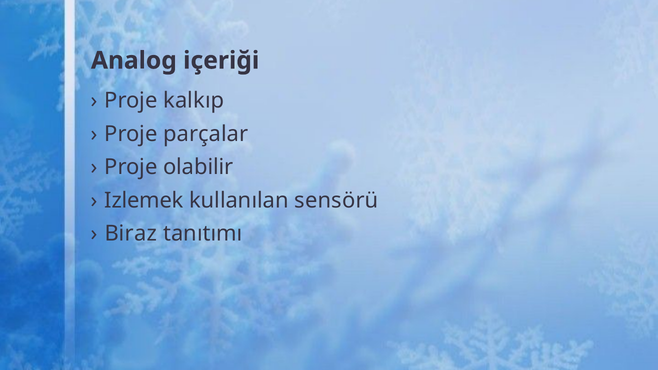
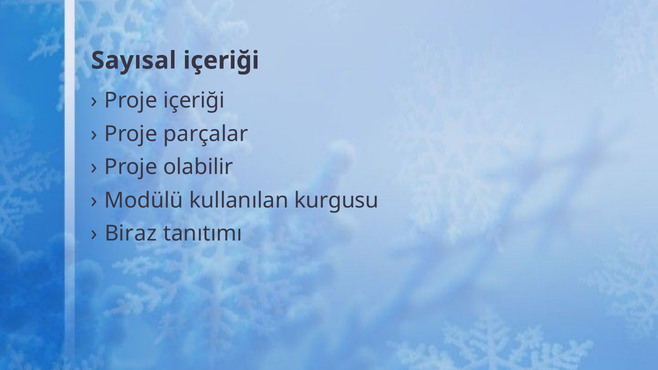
Analog: Analog -> Sayısal
Proje kalkıp: kalkıp -> içeriği
Izlemek: Izlemek -> Modülü
sensörü: sensörü -> kurgusu
